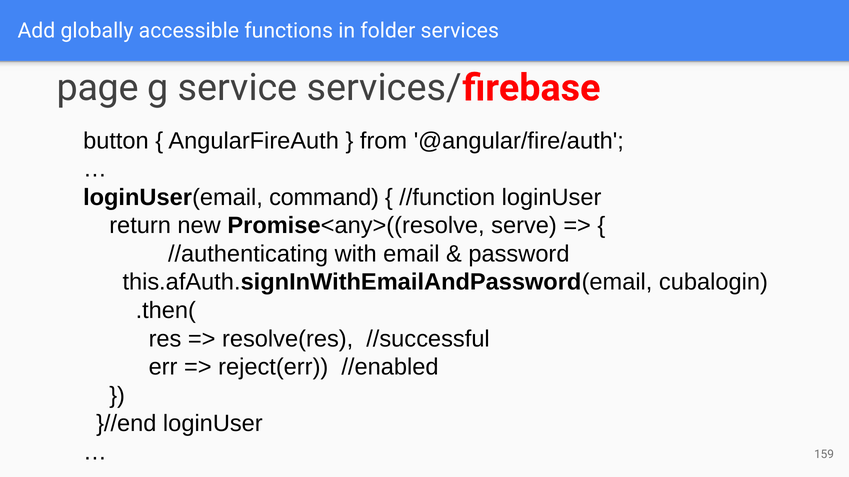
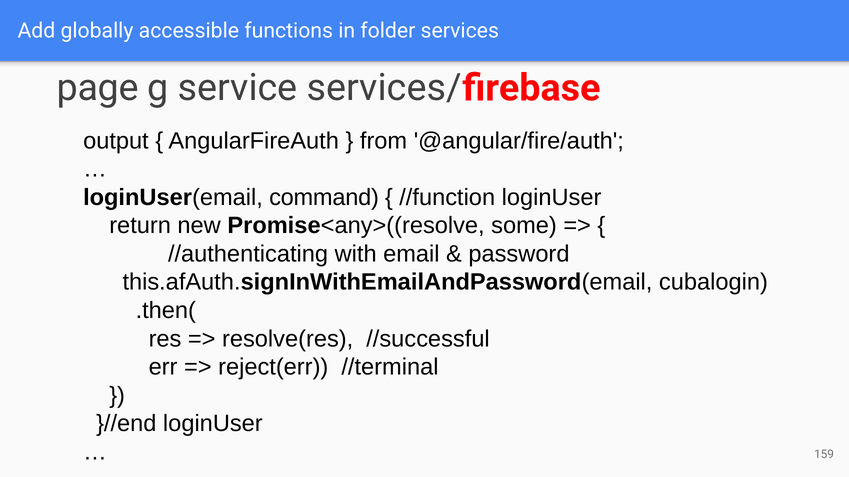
button: button -> output
serve: serve -> some
//enabled: //enabled -> //terminal
